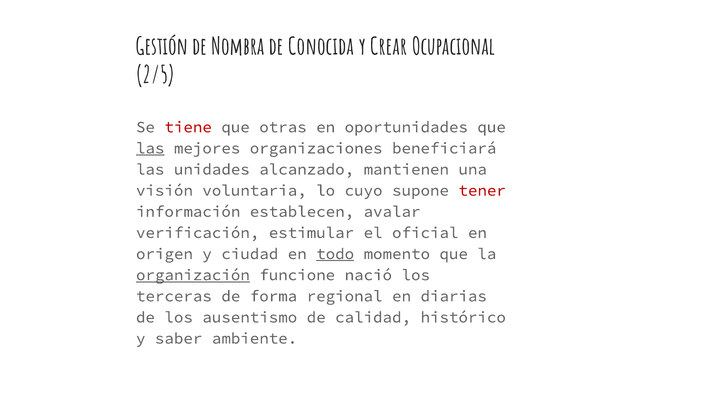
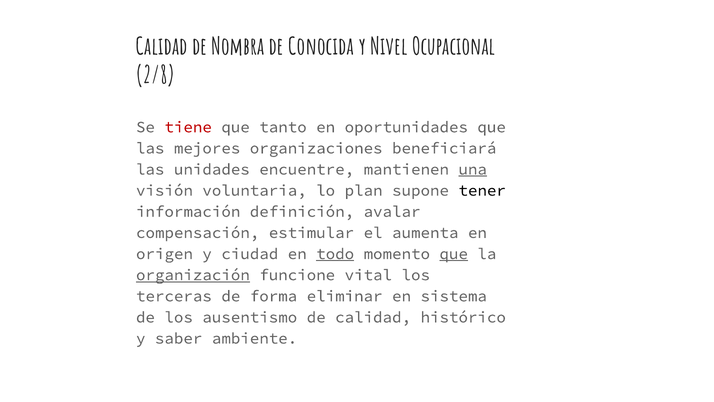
Gestión at (162, 47): Gestión -> Calidad
Crear: Crear -> Nivel
2/5: 2/5 -> 2/8
otras: otras -> tanto
las at (150, 148) underline: present -> none
alcanzado: alcanzado -> encuentre
una underline: none -> present
cuyo: cuyo -> plan
tener colour: red -> black
establecen: establecen -> definición
verificación: verificación -> compensación
oficial: oficial -> aumenta
que at (454, 254) underline: none -> present
nació: nació -> vital
regional: regional -> eliminar
diarias: diarias -> sistema
